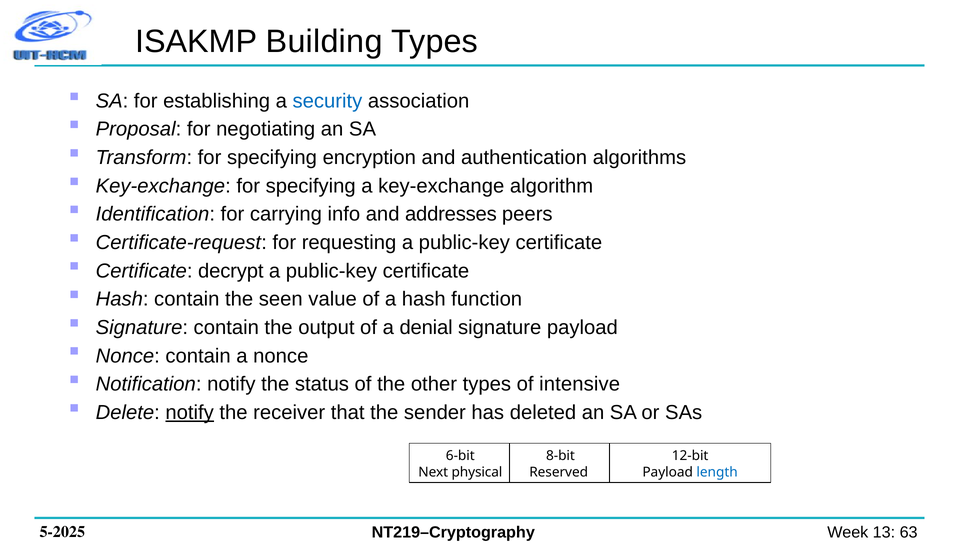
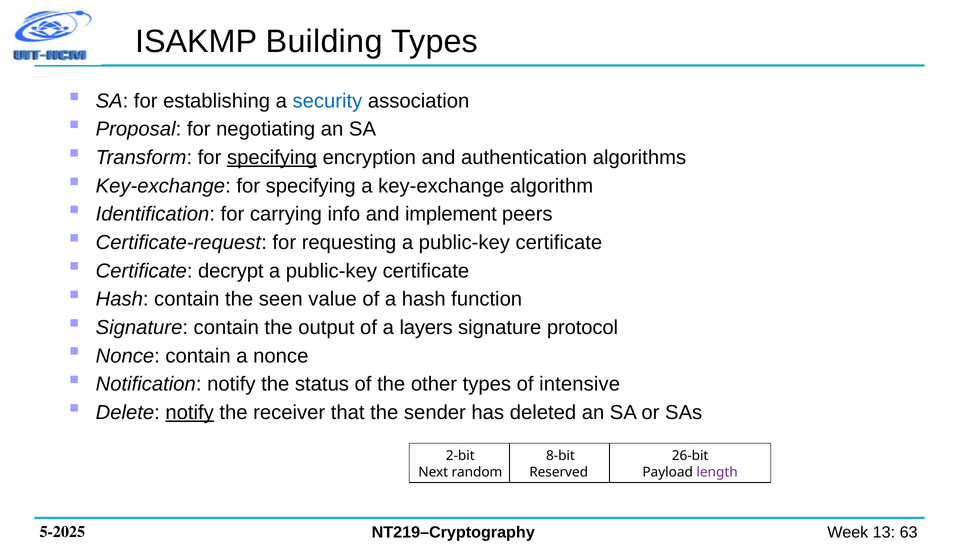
specifying at (272, 158) underline: none -> present
addresses: addresses -> implement
denial: denial -> layers
signature payload: payload -> protocol
6-bit: 6-bit -> 2-bit
12-bit: 12-bit -> 26-bit
physical: physical -> random
length colour: blue -> purple
